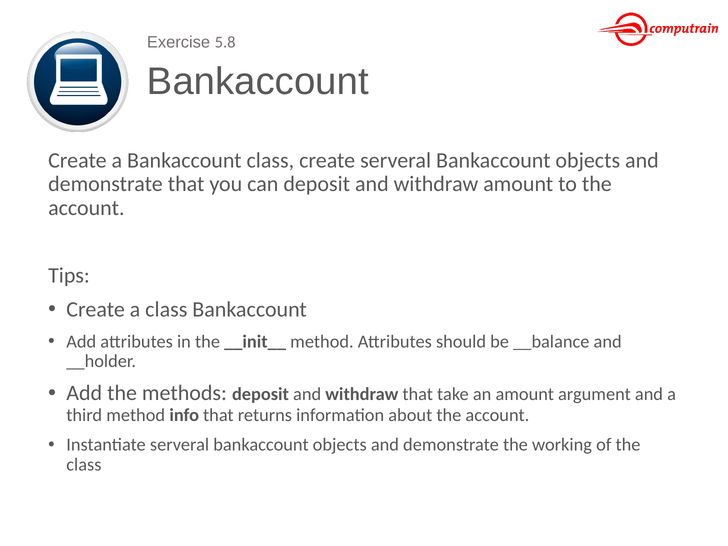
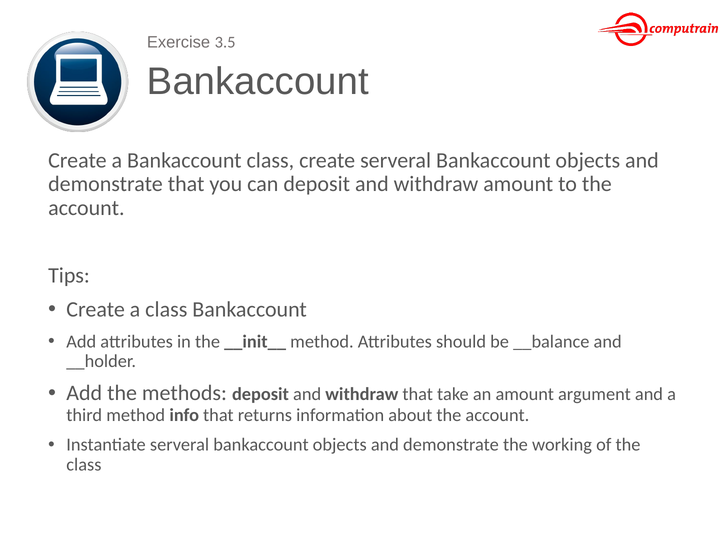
5.8: 5.8 -> 3.5
